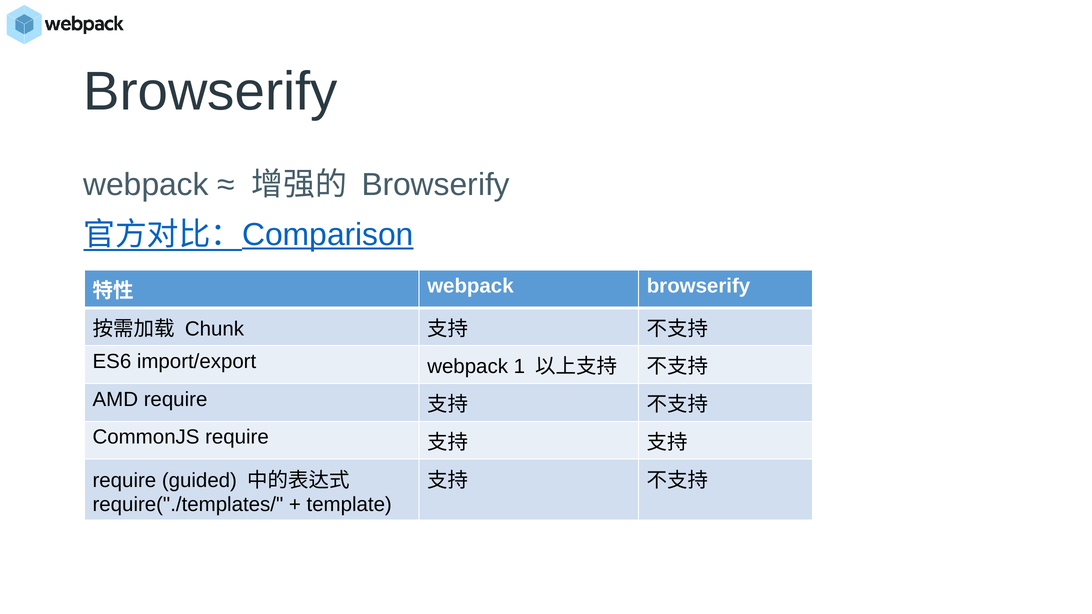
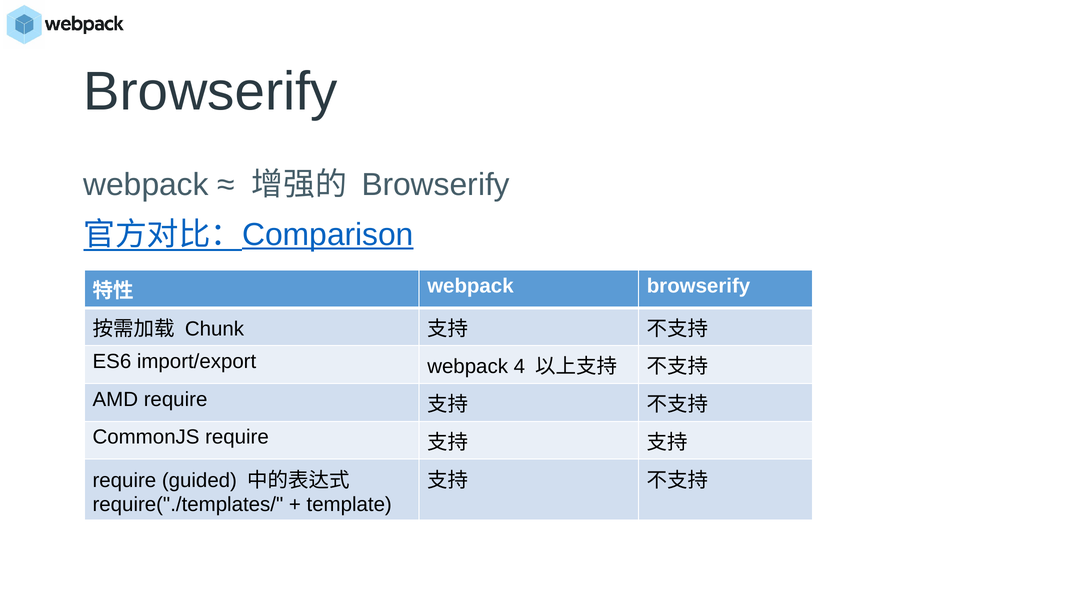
1: 1 -> 4
